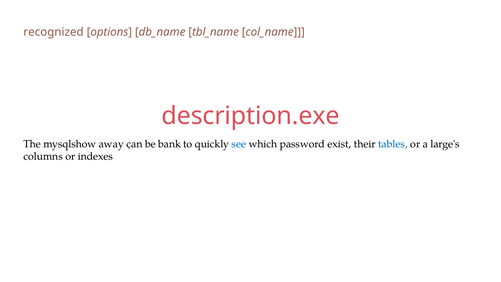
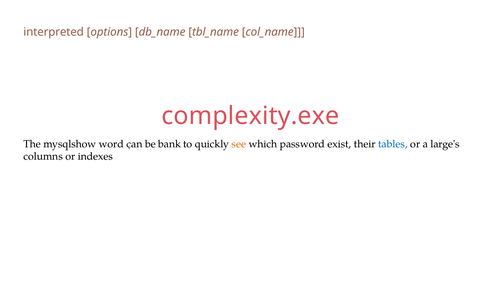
recognized: recognized -> interpreted
description.exe: description.exe -> complexity.exe
away: away -> word
see colour: blue -> orange
